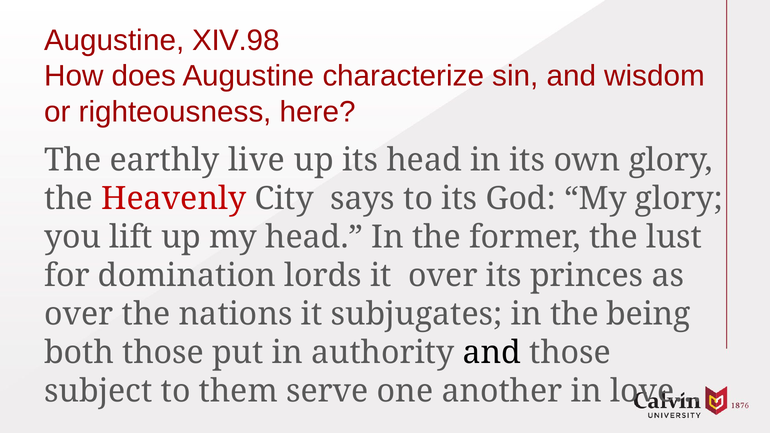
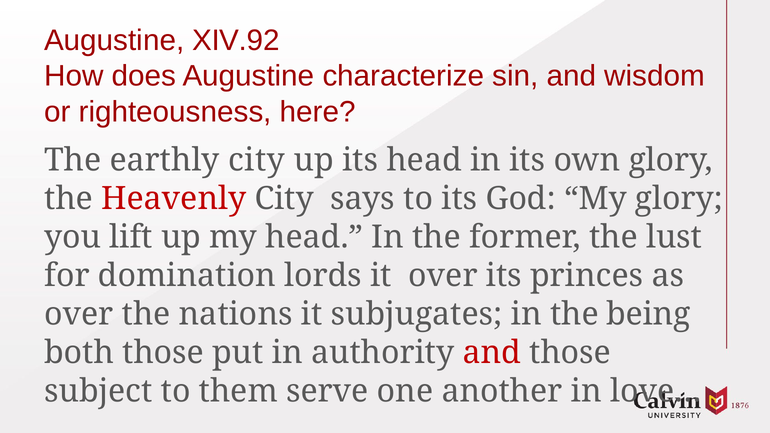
XIV.98: XIV.98 -> XIV.92
earthly live: live -> city
and at (492, 353) colour: black -> red
